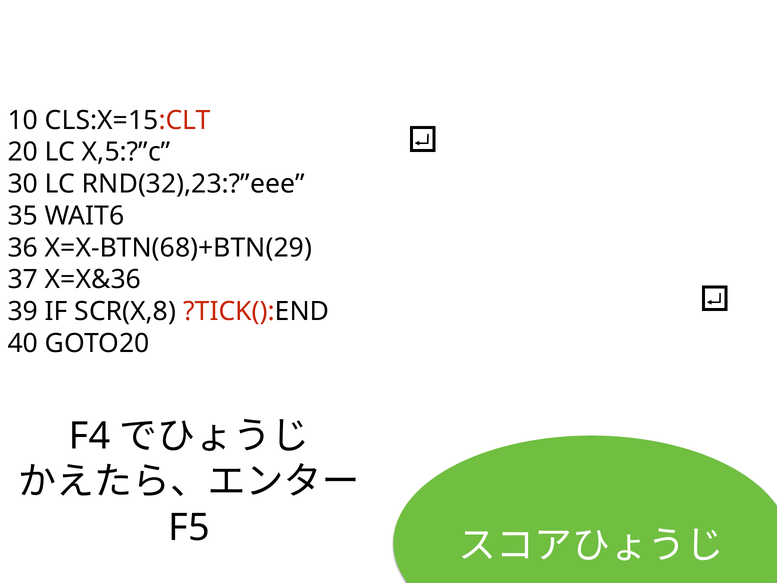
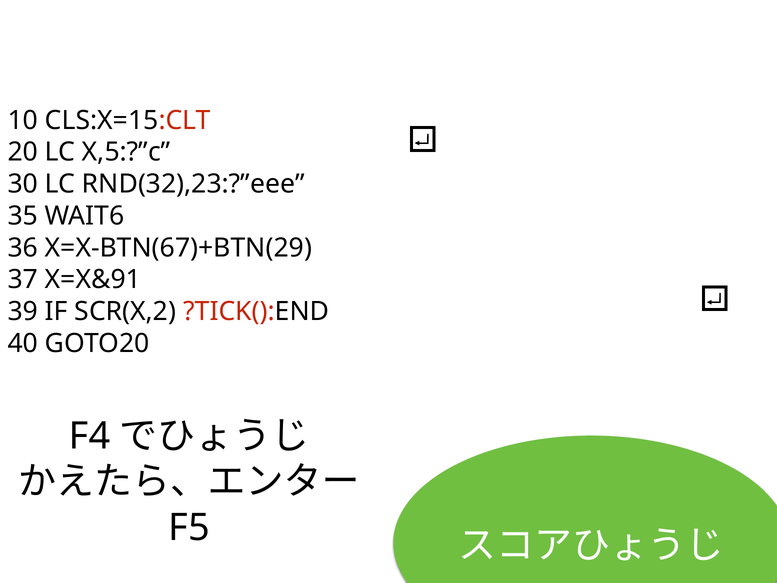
X=X-BTN(68)+BTN(29: X=X-BTN(68)+BTN(29 -> X=X-BTN(67)+BTN(29
X=X&36: X=X&36 -> X=X&91
SCR(X,8: SCR(X,8 -> SCR(X,2
